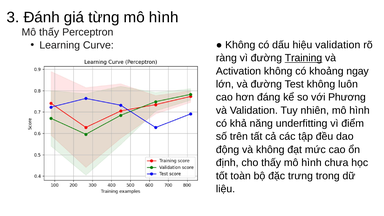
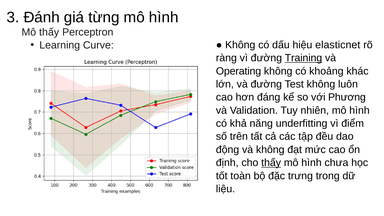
hiệu validation: validation -> elasticnet
Activation: Activation -> Operating
ngay: ngay -> khác
thấy at (271, 163) underline: none -> present
